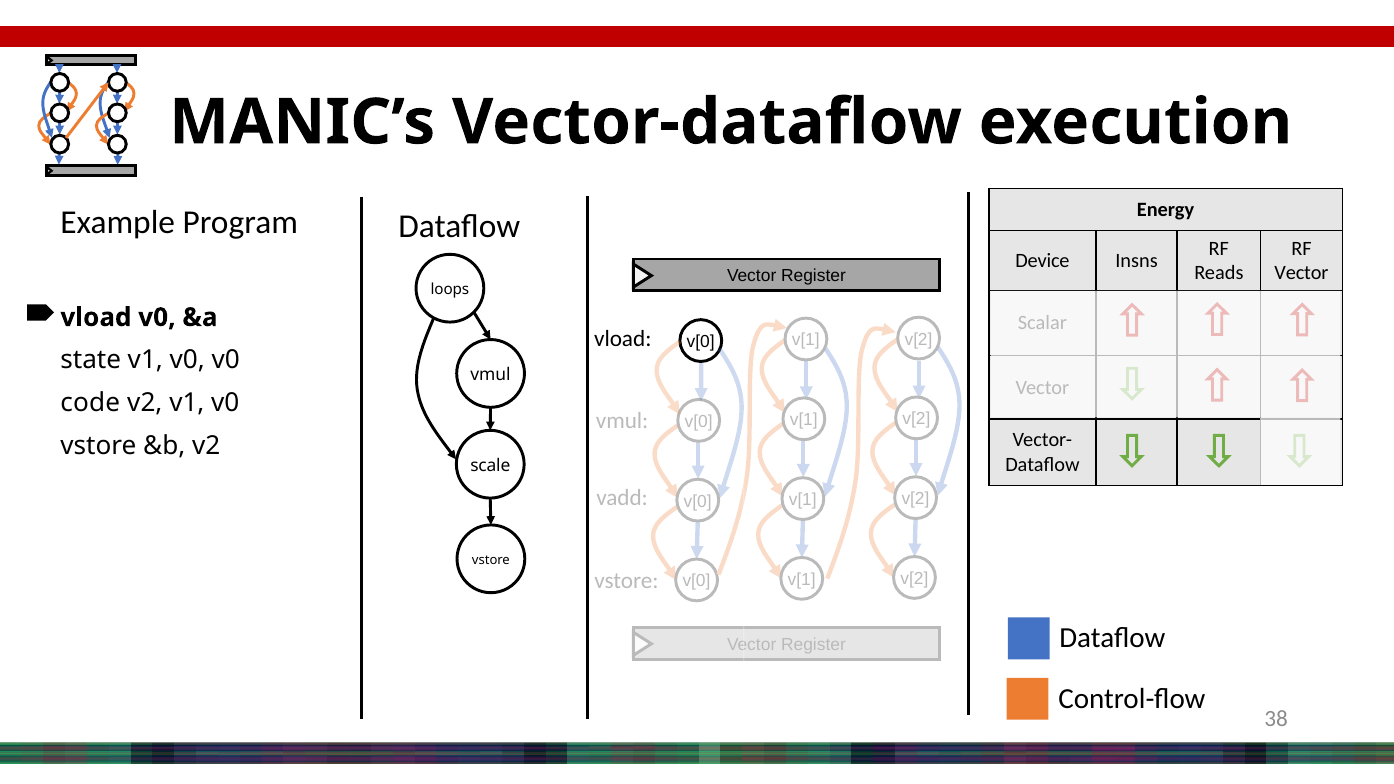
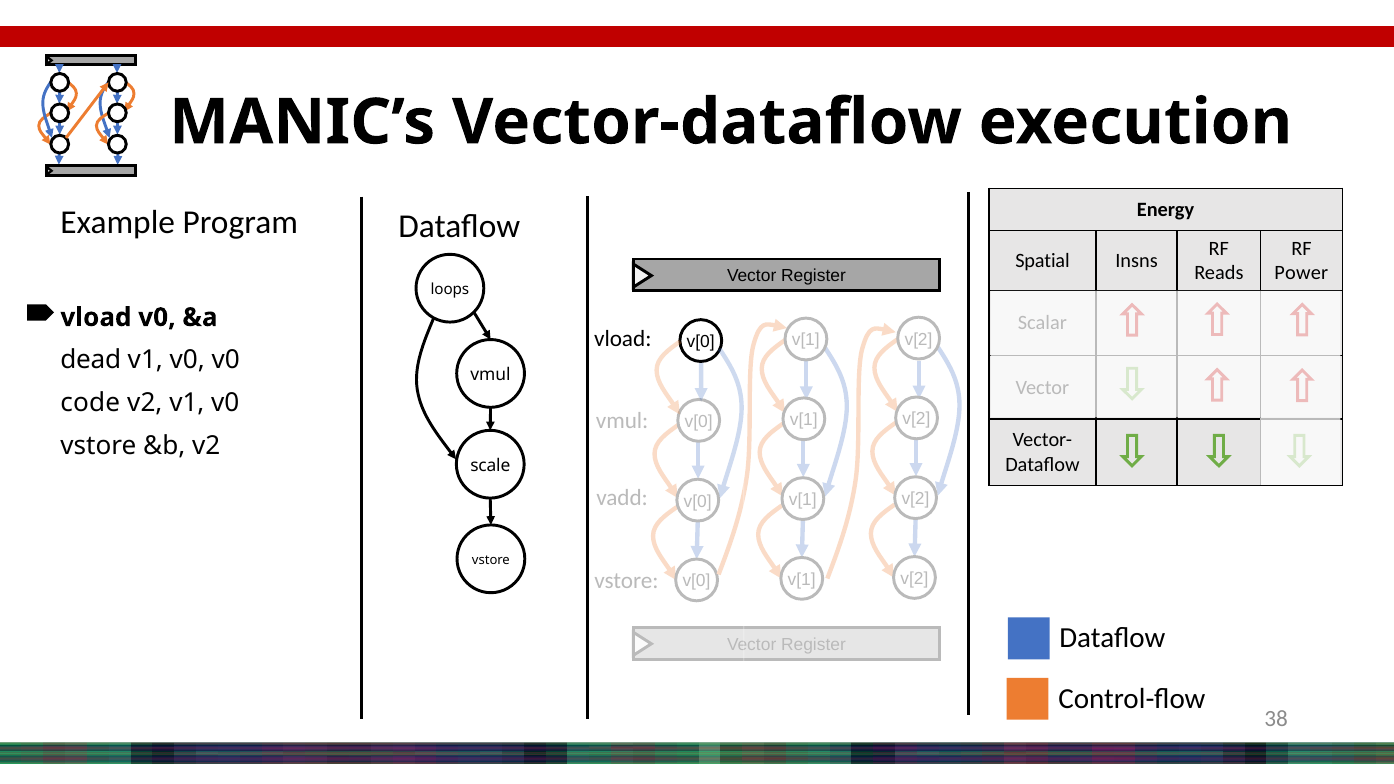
Device: Device -> Spatial
Vector at (1301, 273): Vector -> Power
state: state -> dead
